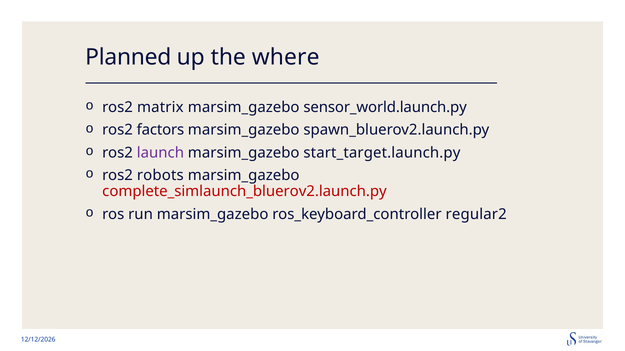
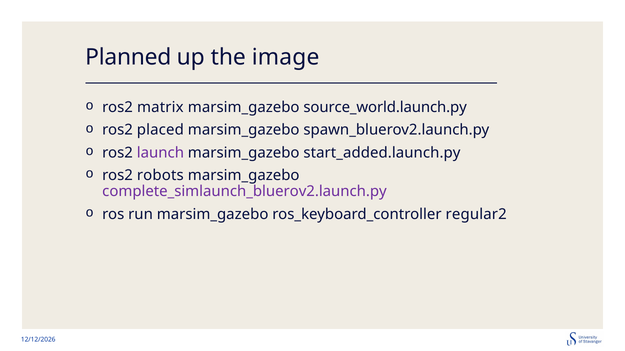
where: where -> image
sensor_world.launch.py: sensor_world.launch.py -> source_world.launch.py
factors: factors -> placed
start_target.launch.py: start_target.launch.py -> start_added.launch.py
complete_simlaunch_bluerov2.launch.py colour: red -> purple
